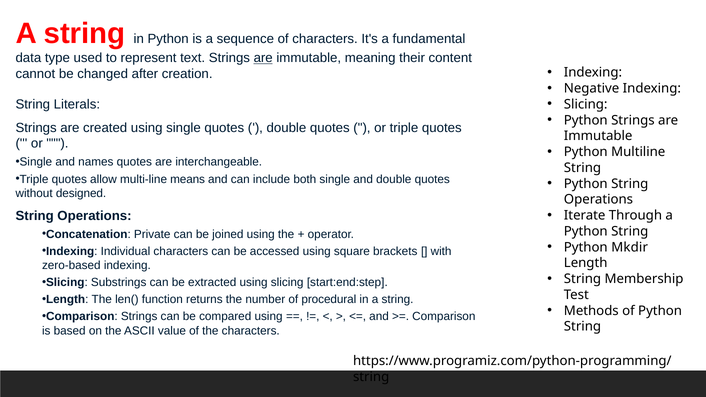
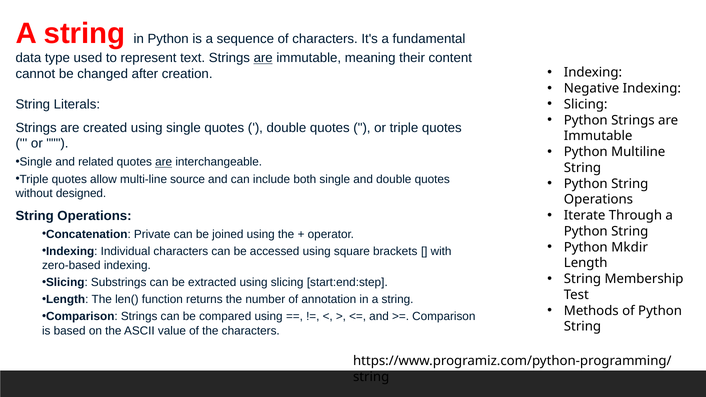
names: names -> related
are at (164, 162) underline: none -> present
means: means -> source
procedural: procedural -> annotation
